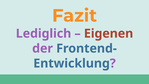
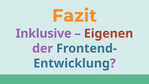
Lediglich: Lediglich -> Inklusive
